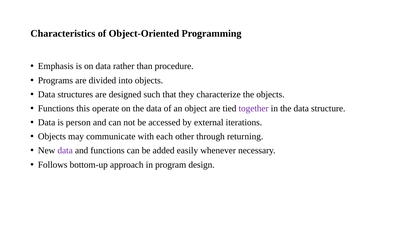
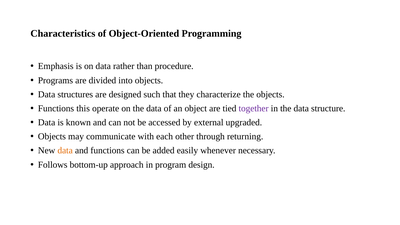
person: person -> known
iterations: iterations -> upgraded
data at (65, 151) colour: purple -> orange
